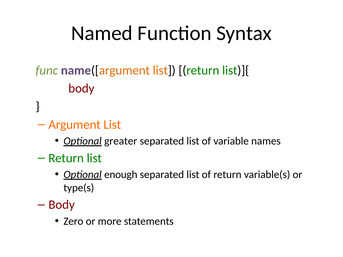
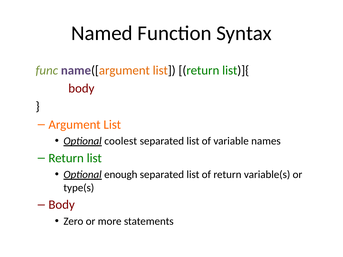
greater: greater -> coolest
